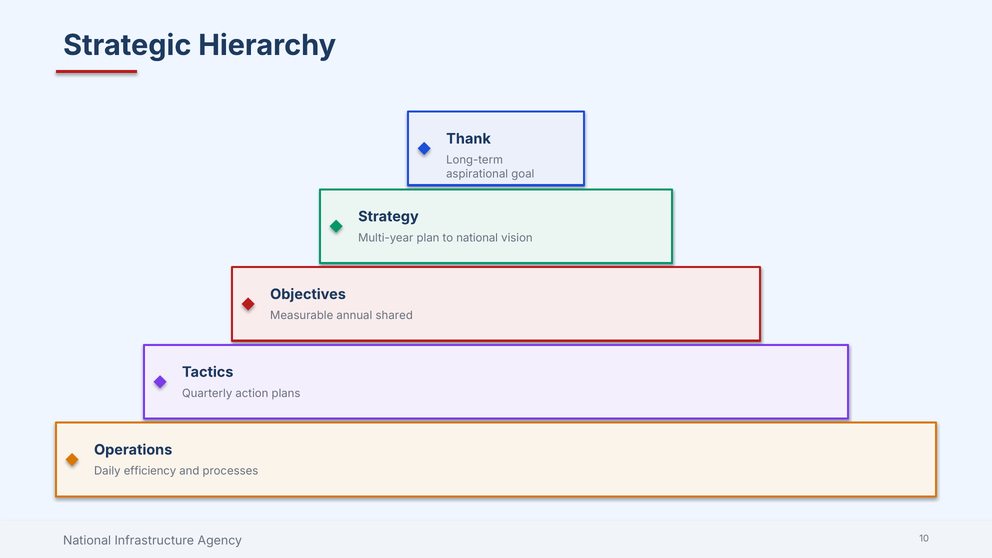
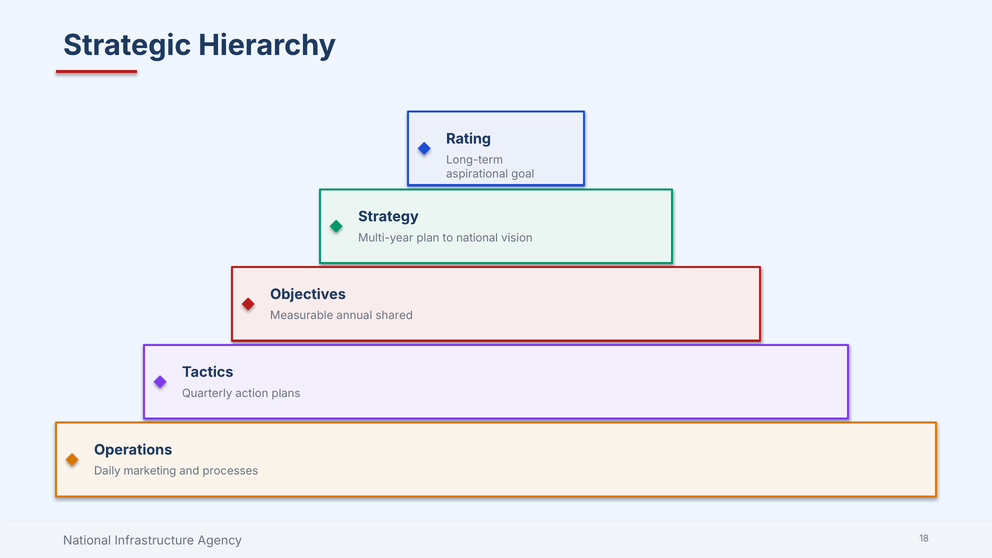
Thank: Thank -> Rating
efficiency: efficiency -> marketing
10: 10 -> 18
